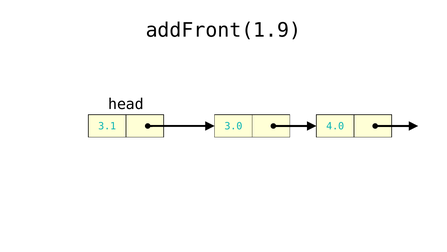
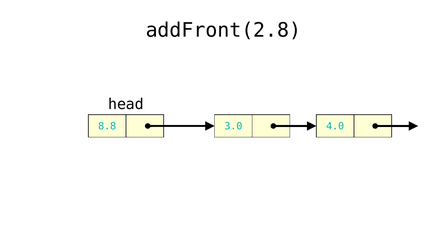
addFront(1.9: addFront(1.9 -> addFront(2.8
3.1: 3.1 -> 8.8
